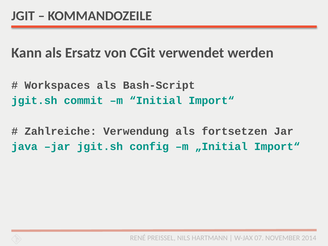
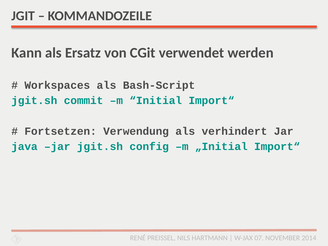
Zahlreiche: Zahlreiche -> Fortsetzen
fortsetzen: fortsetzen -> verhindert
